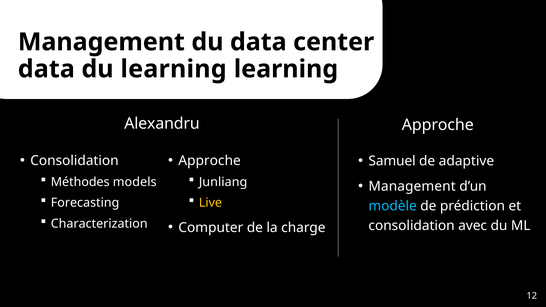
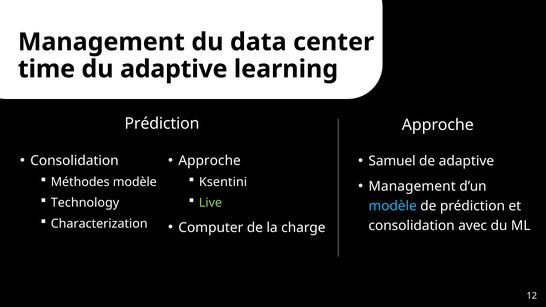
data at (46, 69): data -> time
du learning: learning -> adaptive
Alexandru at (162, 124): Alexandru -> Prédiction
Méthodes models: models -> modèle
Junliang: Junliang -> Ksentini
Forecasting: Forecasting -> Technology
Live colour: yellow -> light green
